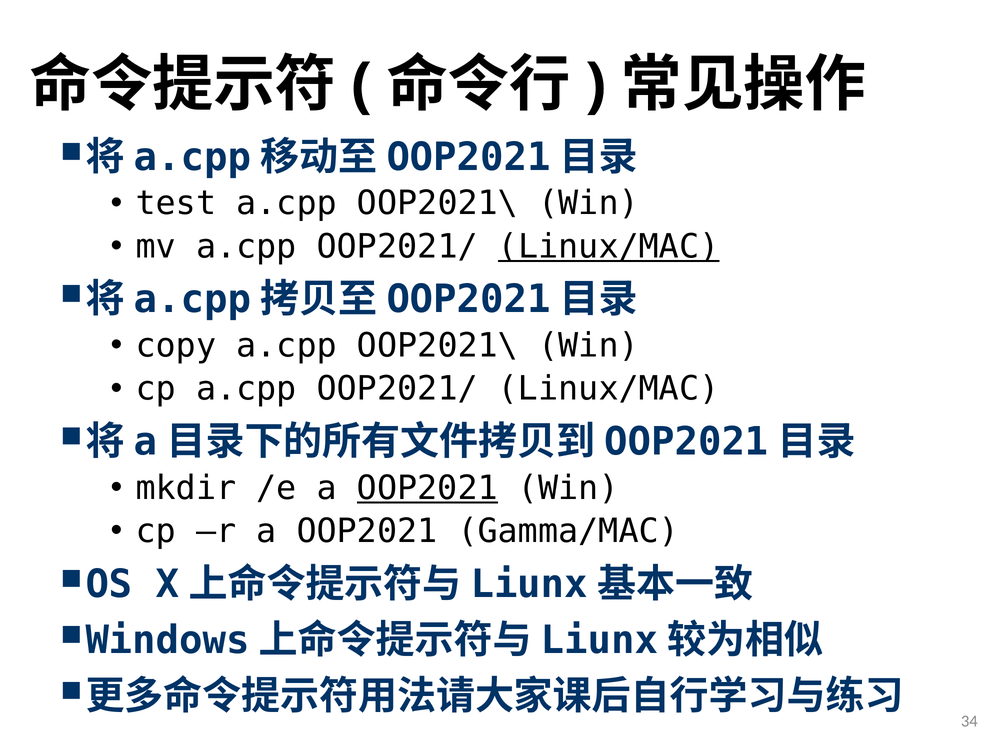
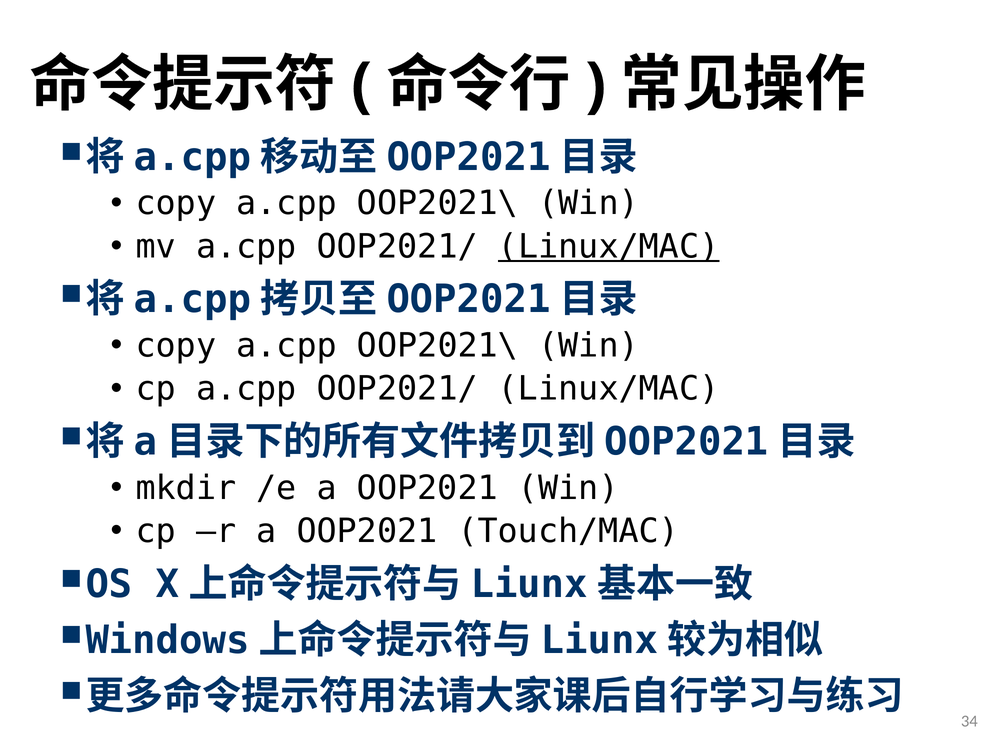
test at (176, 203): test -> copy
OOP2021 at (427, 488) underline: present -> none
Gamma/MAC: Gamma/MAC -> Touch/MAC
